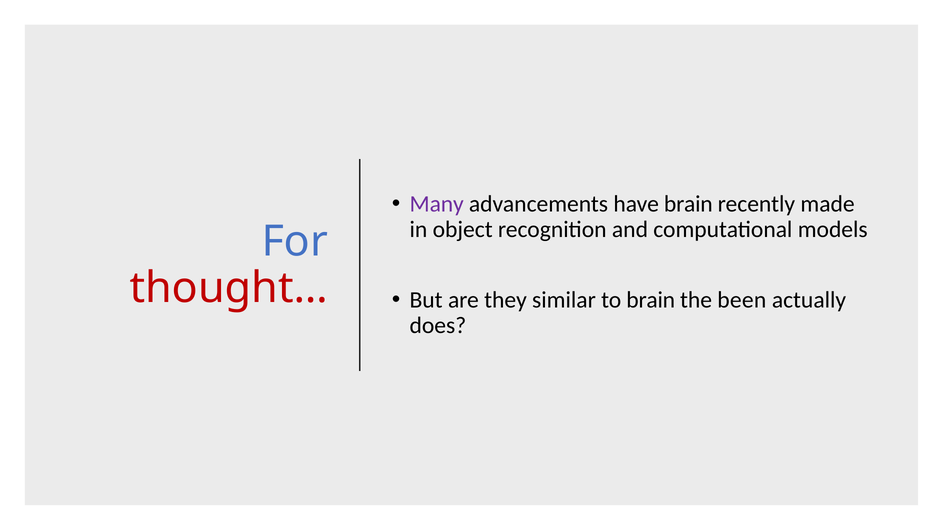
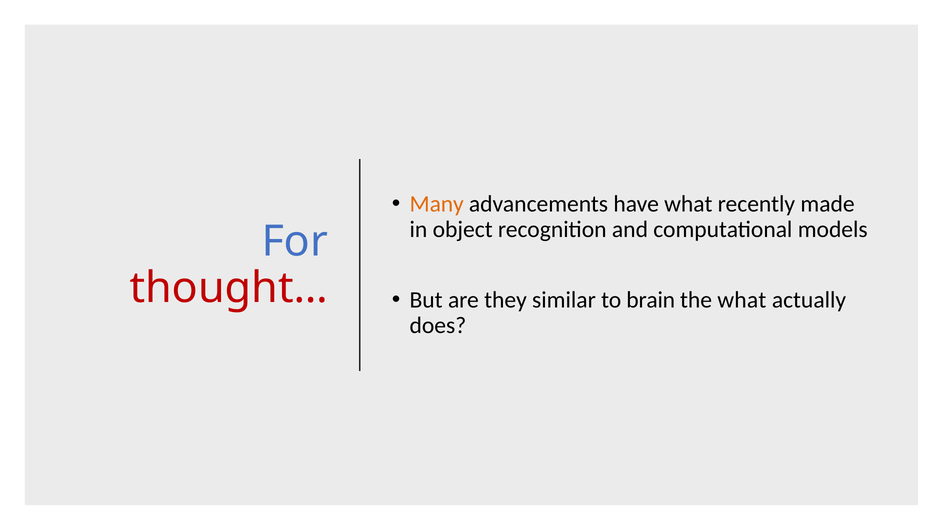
Many colour: purple -> orange
have brain: brain -> what
the been: been -> what
